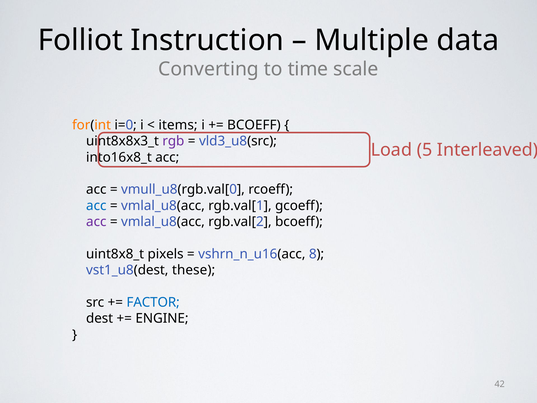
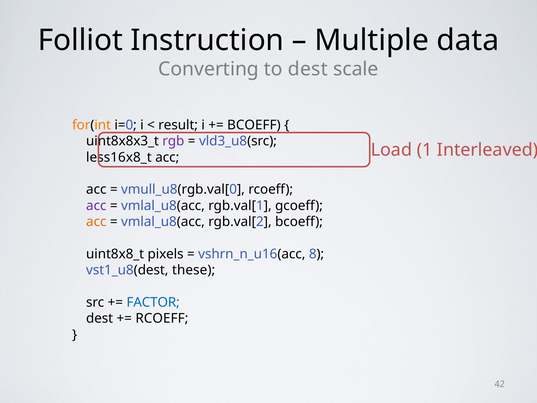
to time: time -> dest
items: items -> result
5: 5 -> 1
into16x8_t: into16x8_t -> less16x8_t
acc at (96, 206) colour: blue -> purple
acc at (96, 222) colour: purple -> orange
ENGINE at (162, 318): ENGINE -> RCOEFF
